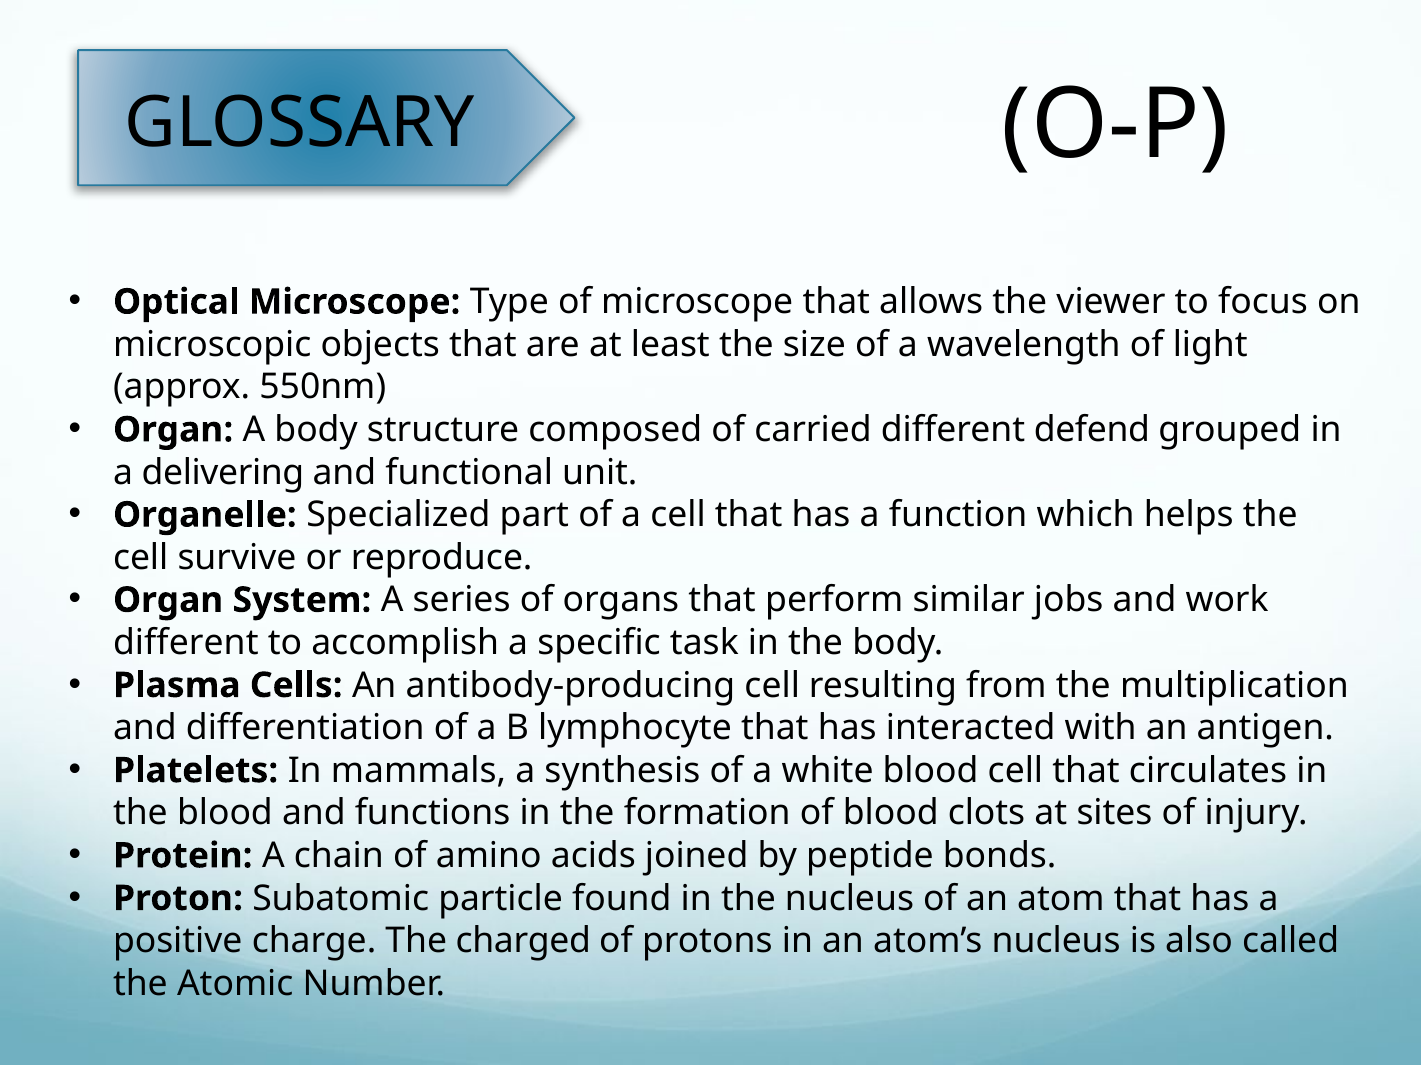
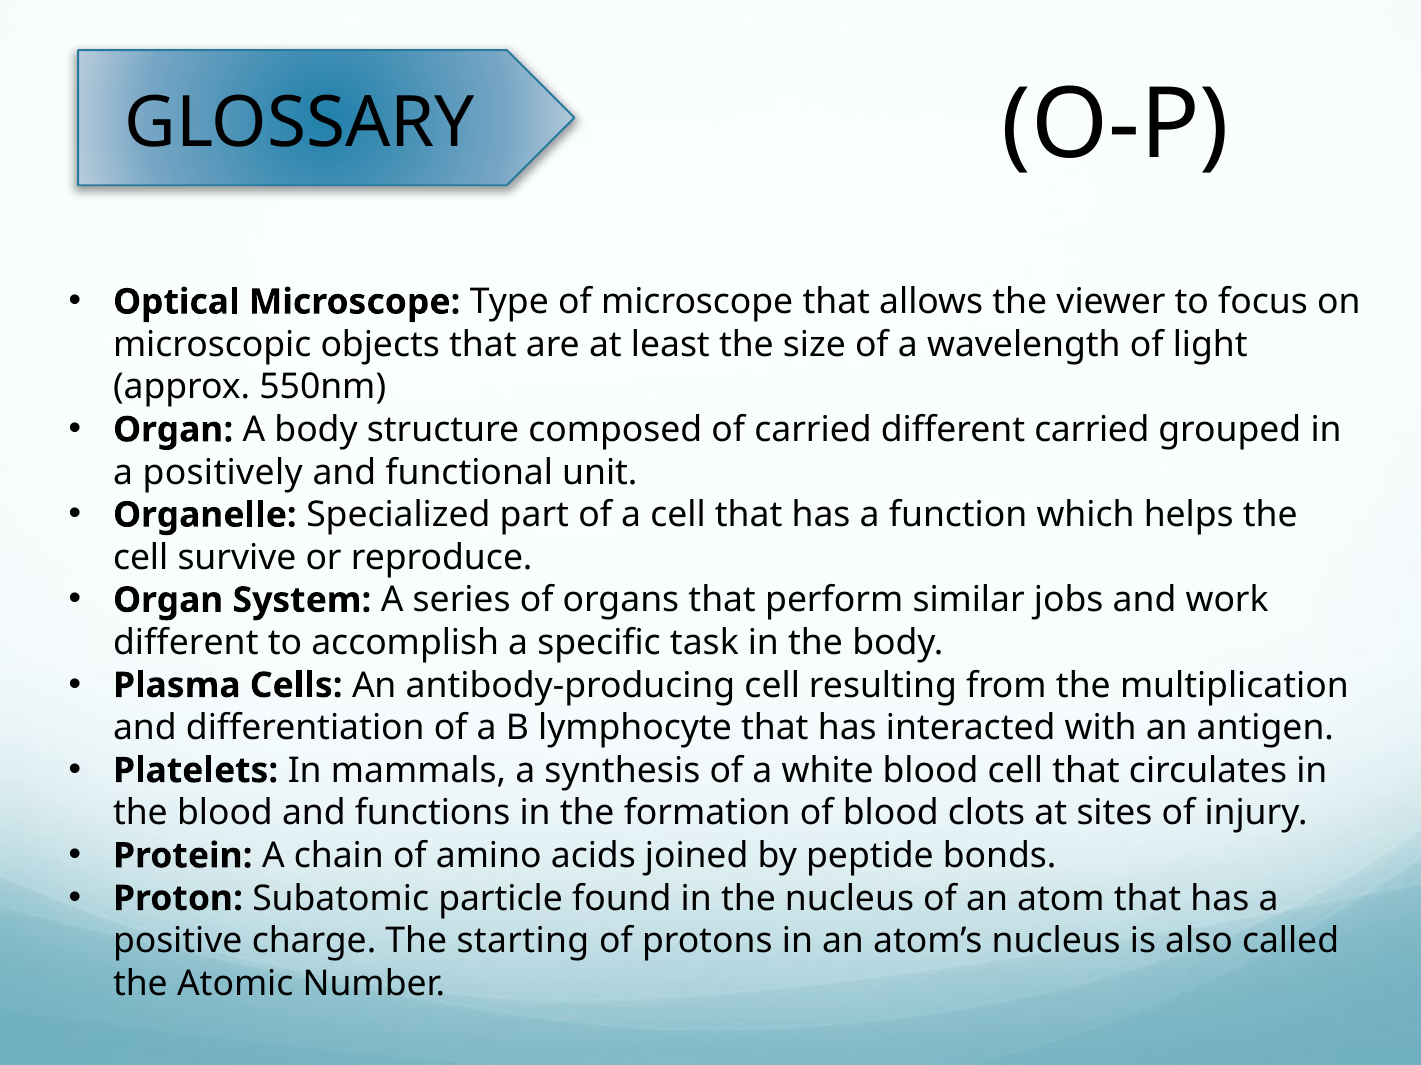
different defend: defend -> carried
delivering: delivering -> positively
charged: charged -> starting
